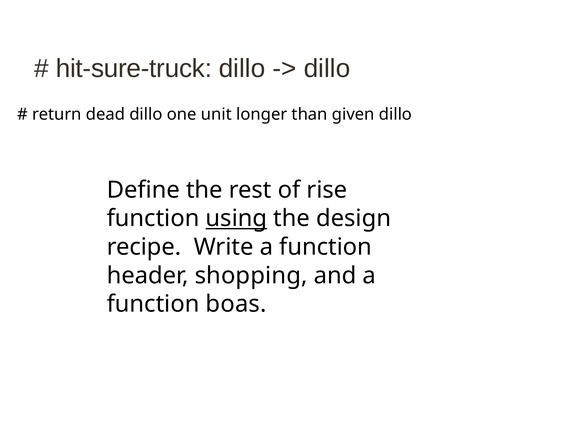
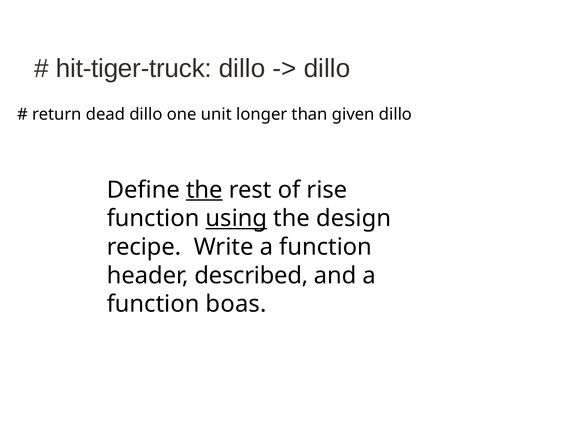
hit-sure-truck: hit-sure-truck -> hit-tiger-truck
the at (204, 190) underline: none -> present
shopping: shopping -> described
